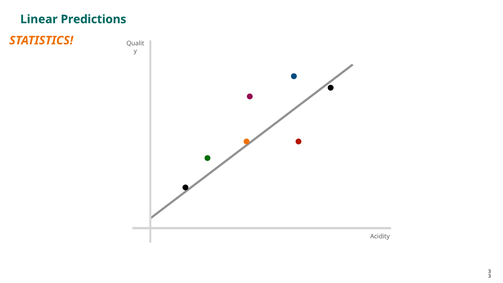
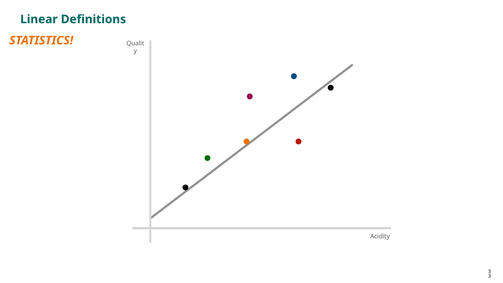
Predictions: Predictions -> Definitions
